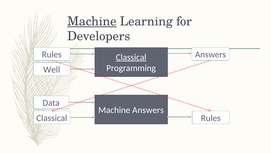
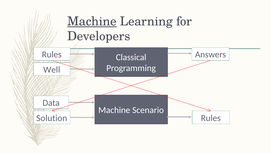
Classical at (131, 57) underline: present -> none
Machine Answers: Answers -> Scenario
Classical at (52, 118): Classical -> Solution
